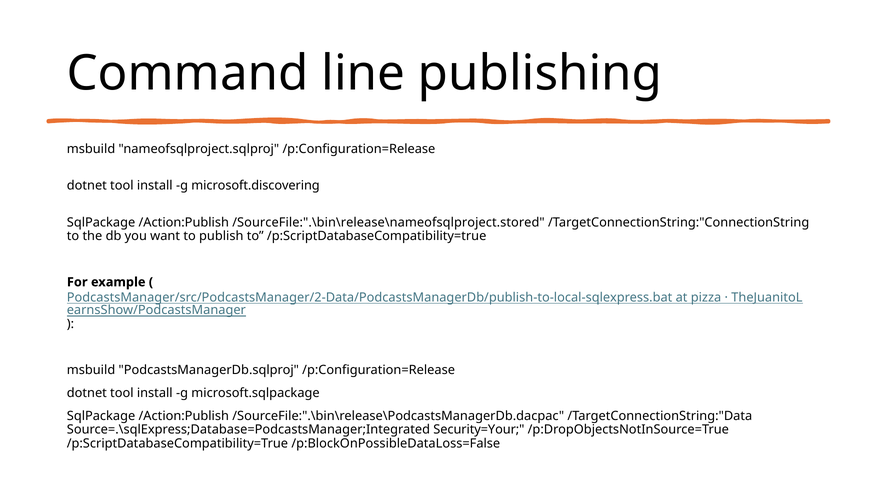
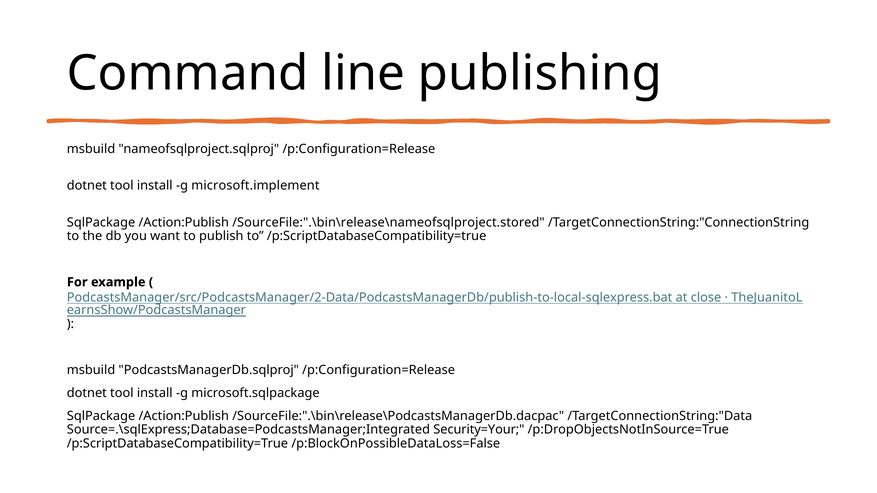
microsoft.discovering: microsoft.discovering -> microsoft.implement
pizza: pizza -> close
